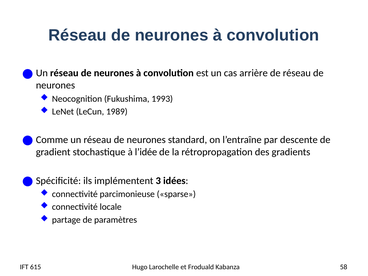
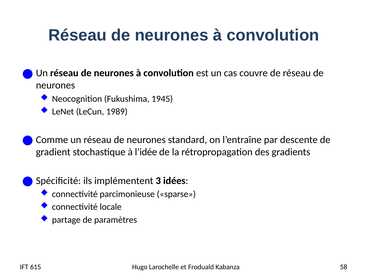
arrière: arrière -> couvre
1993: 1993 -> 1945
